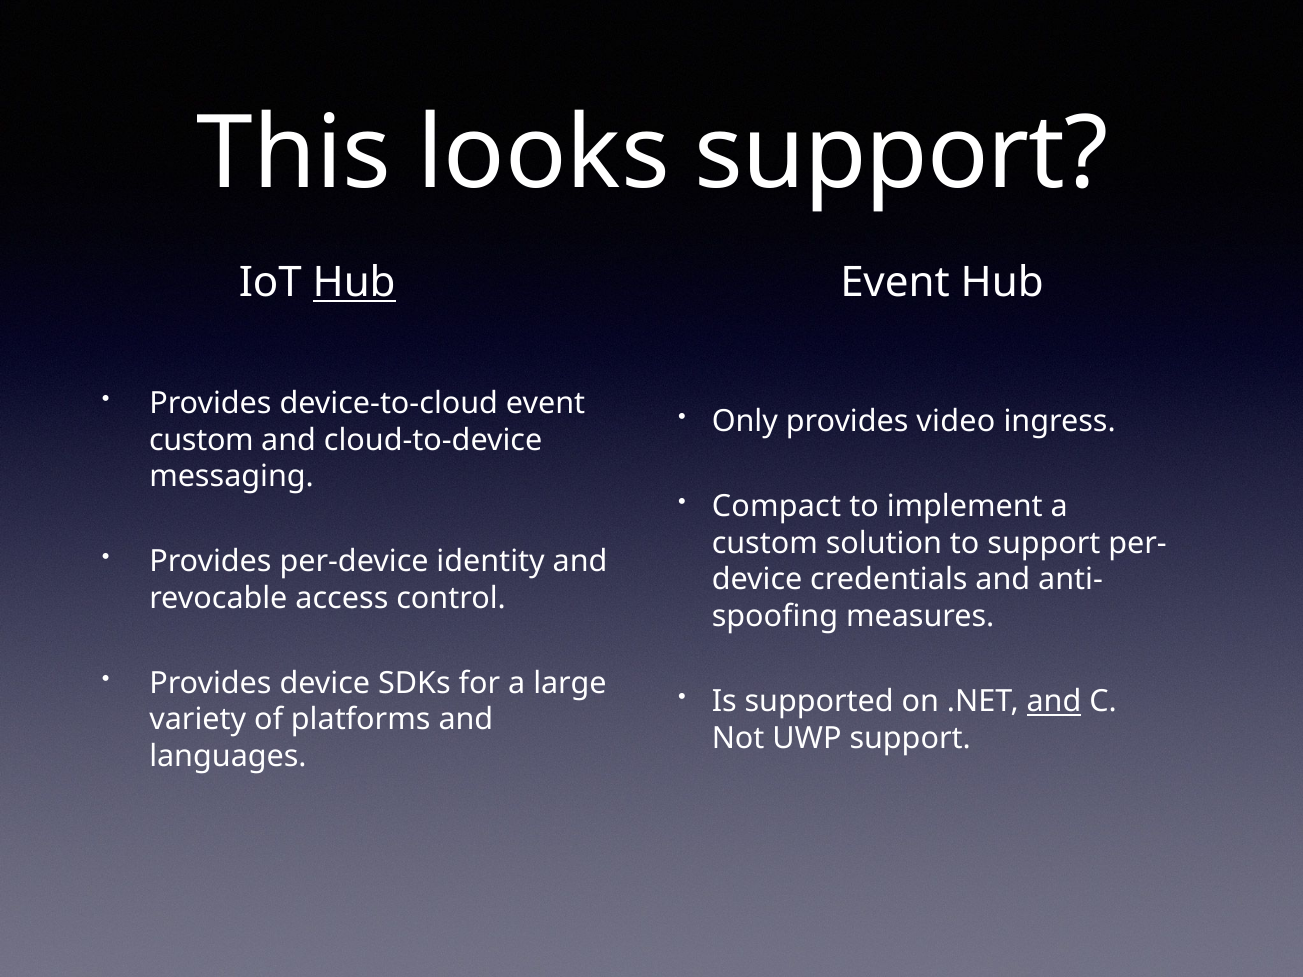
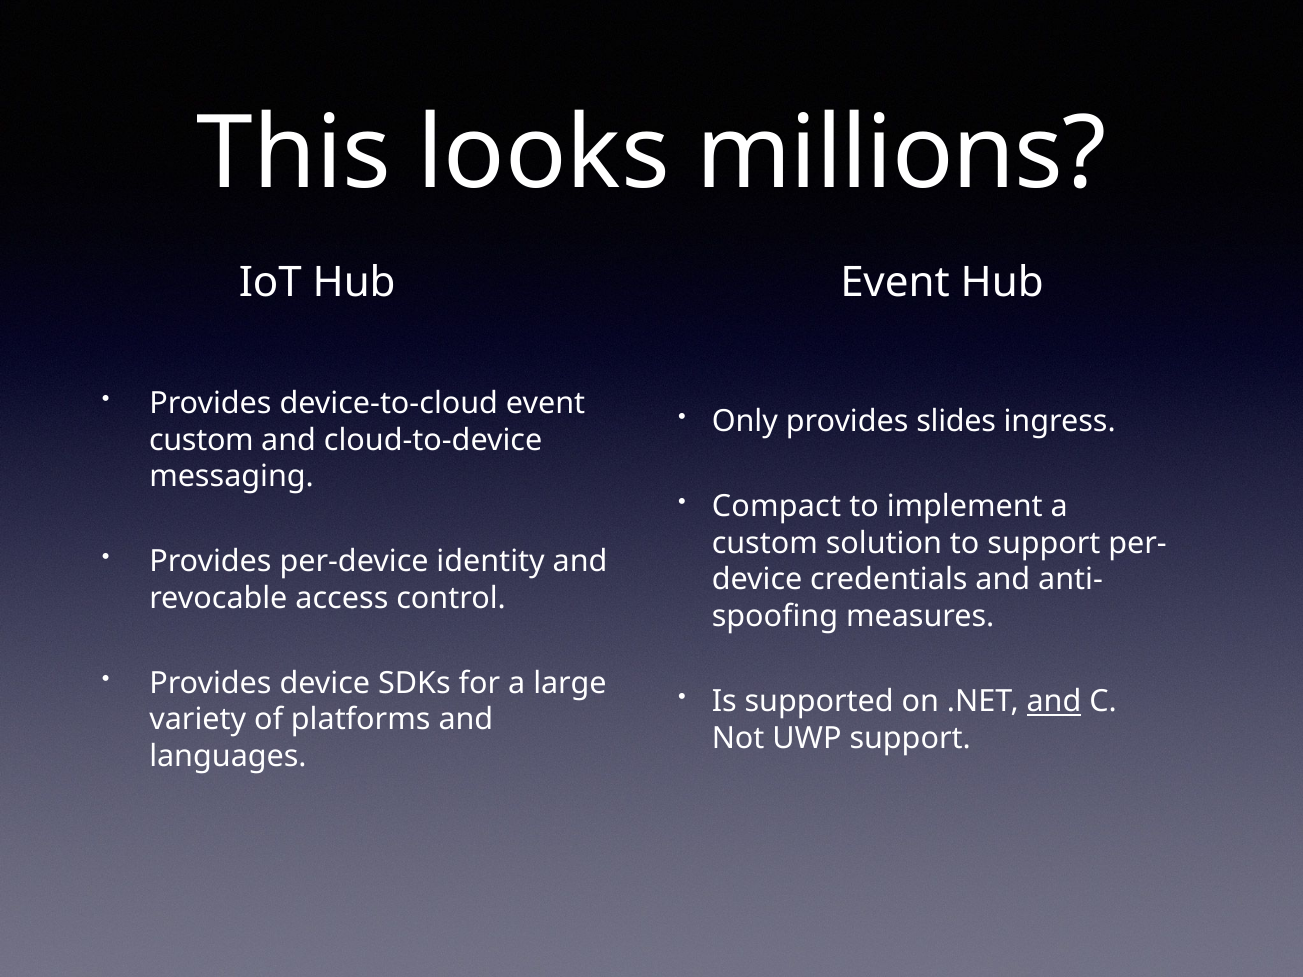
looks support: support -> millions
Hub at (354, 283) underline: present -> none
video: video -> slides
